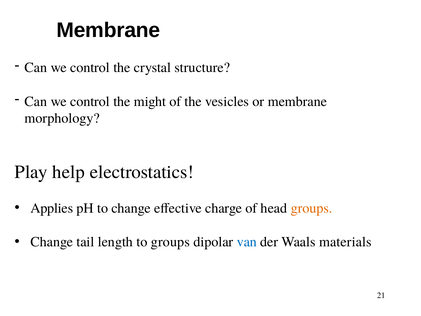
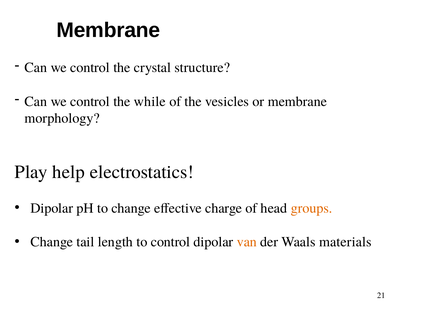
might: might -> while
Applies at (52, 208): Applies -> Dipolar
to groups: groups -> control
van colour: blue -> orange
